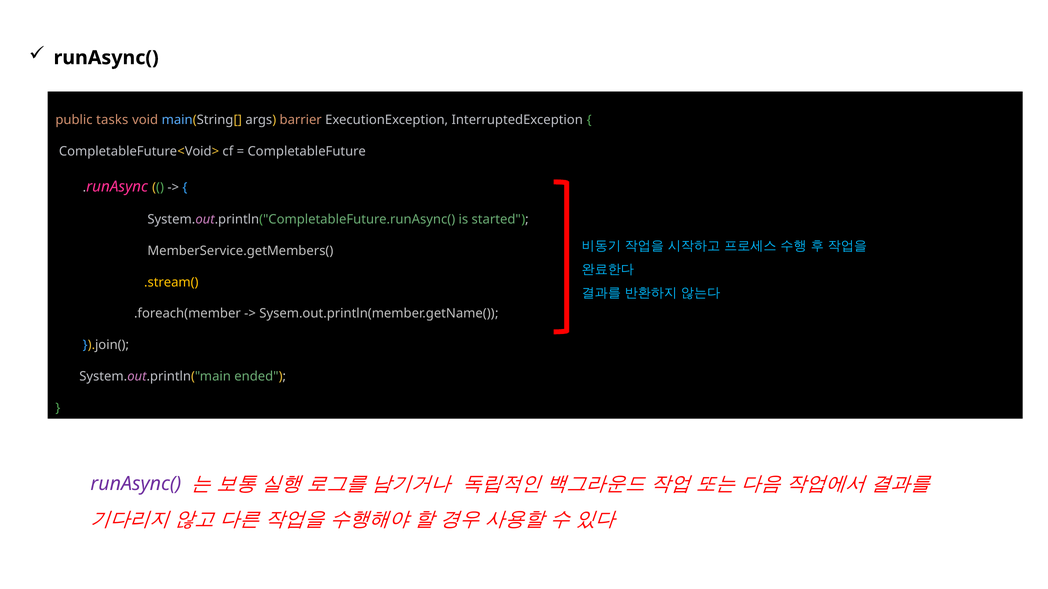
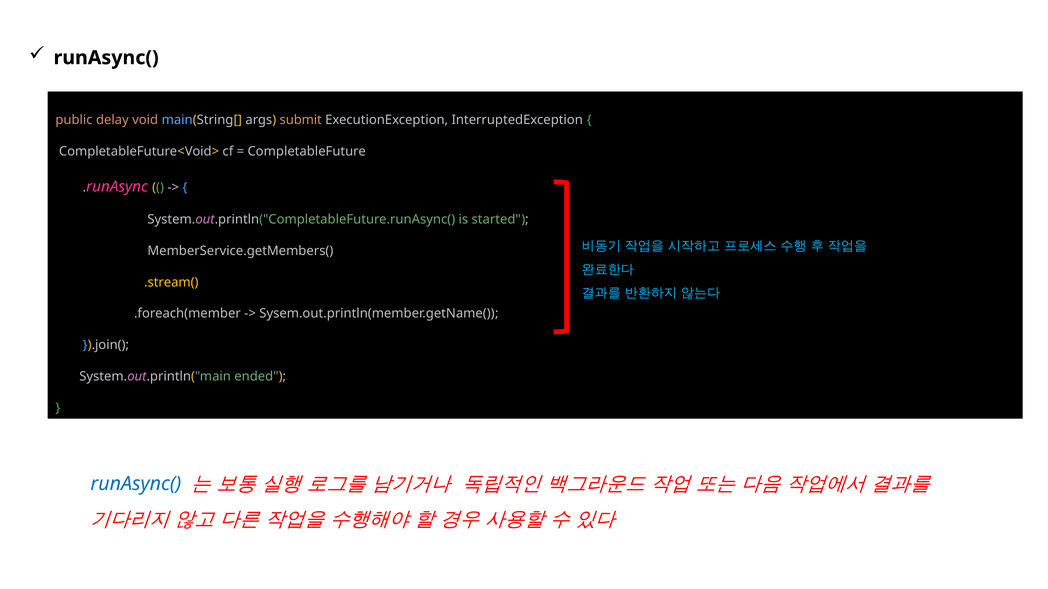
tasks: tasks -> delay
barrier: barrier -> submit
runAsync( at (136, 484) colour: purple -> blue
